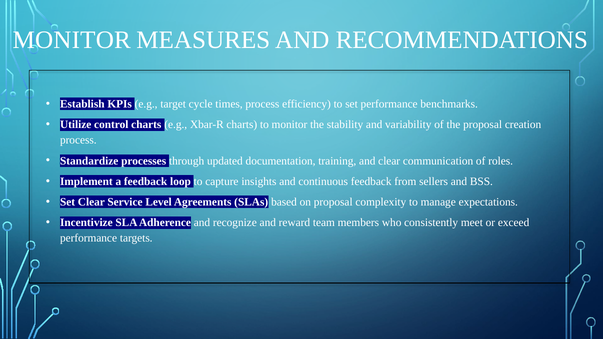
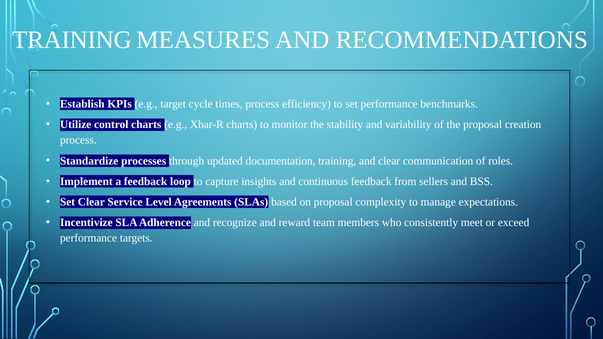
MONITOR at (72, 40): MONITOR -> TRAINING
